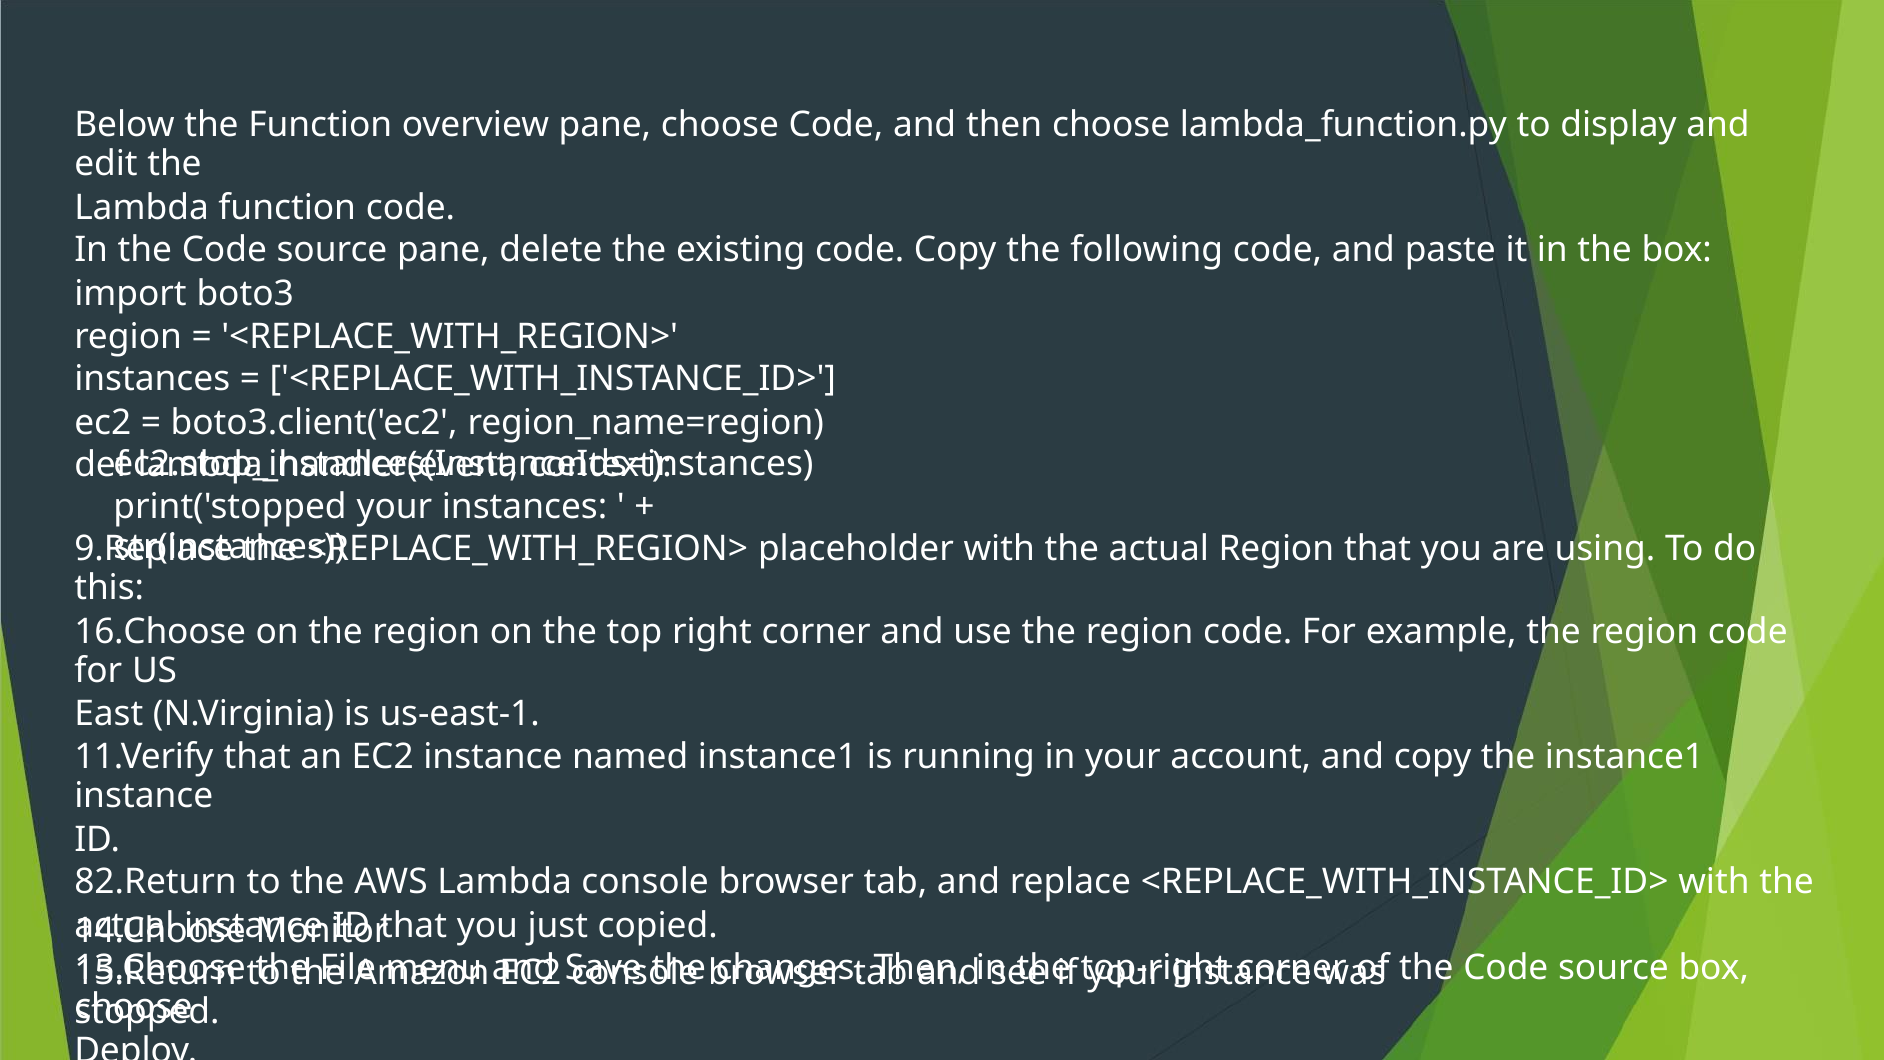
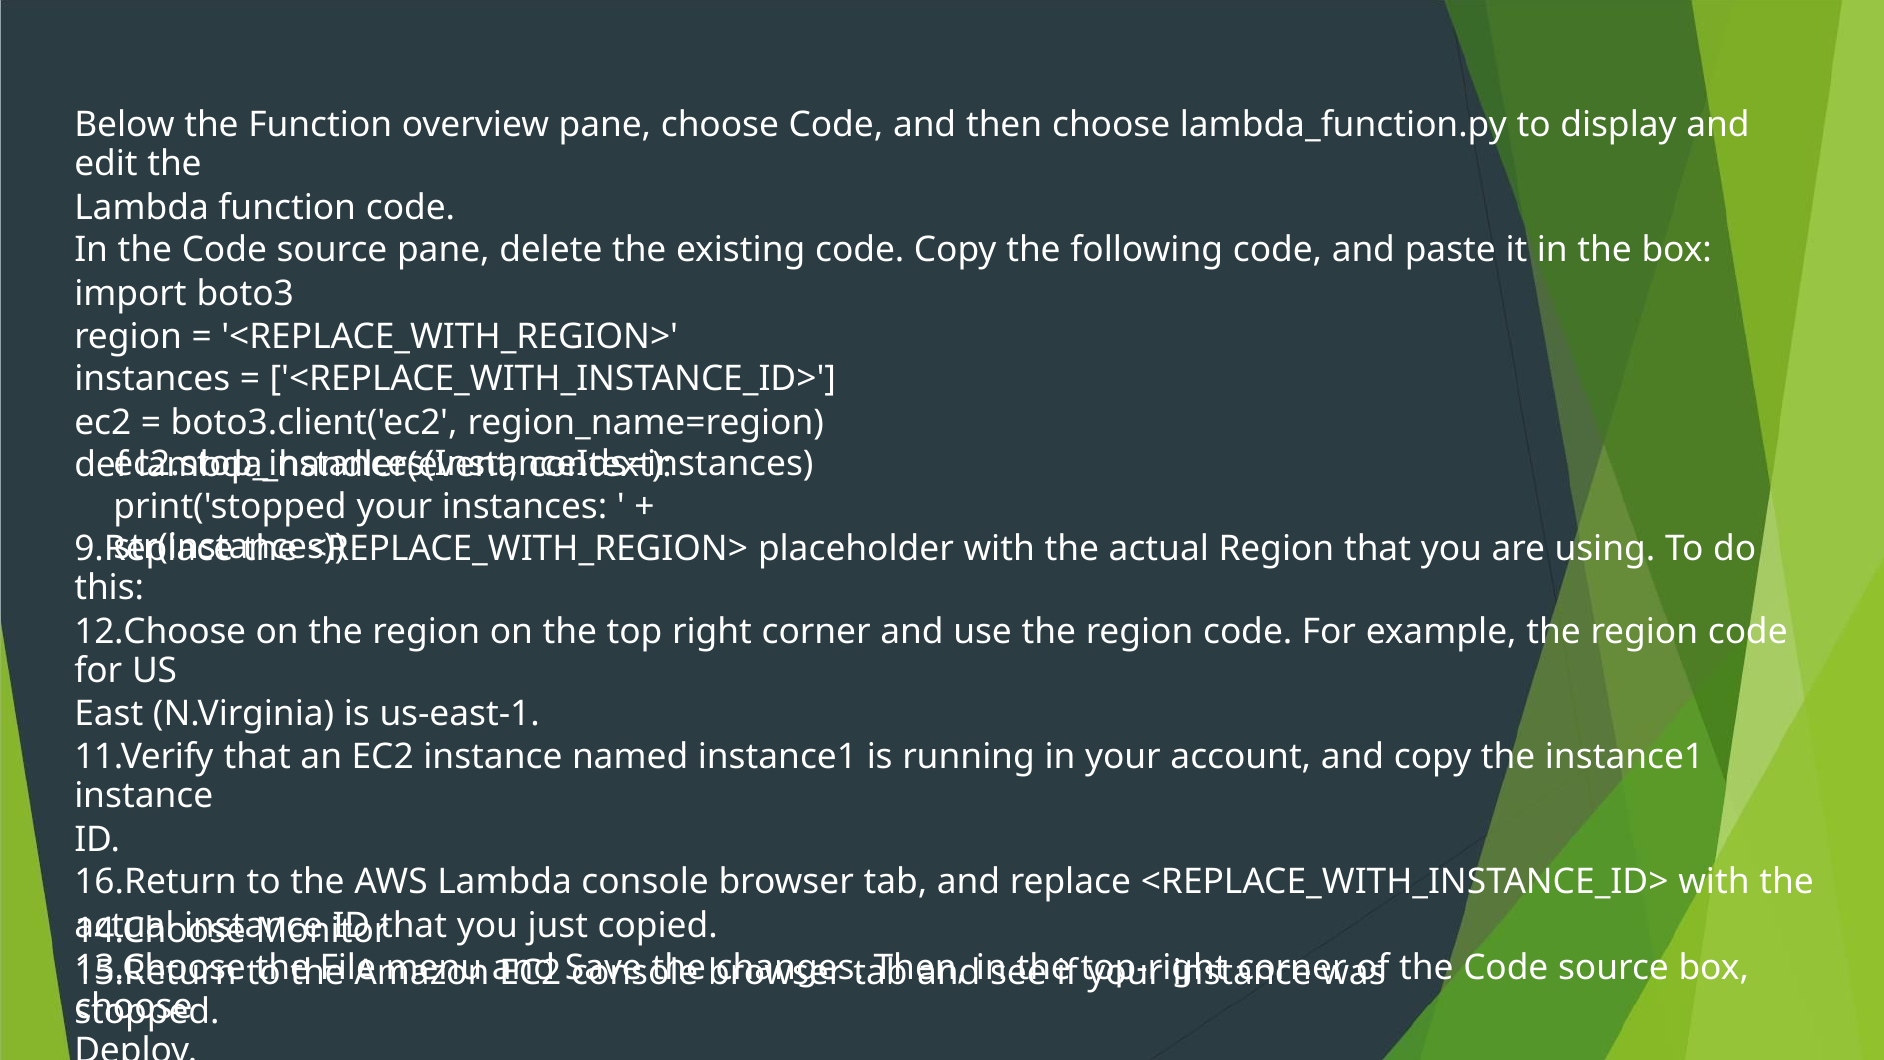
16.Choose: 16.Choose -> 12.Choose
82.Return: 82.Return -> 16.Return
